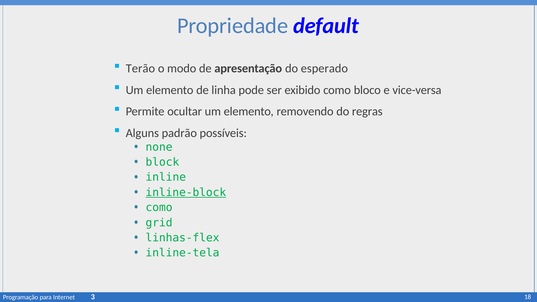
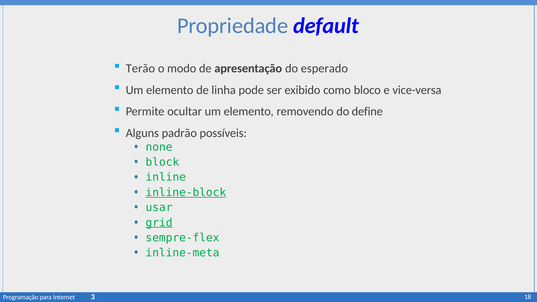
regras: regras -> define
como at (159, 208): como -> usar
grid underline: none -> present
linhas-flex: linhas-flex -> sempre-flex
inline-tela: inline-tela -> inline-meta
